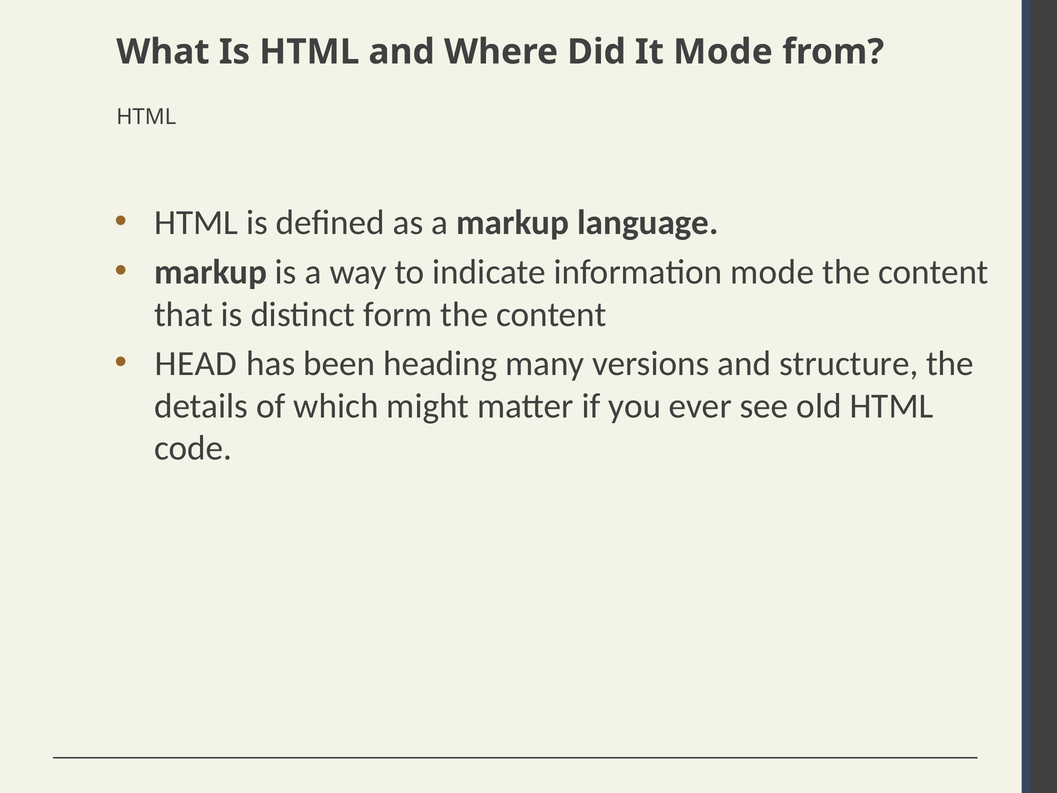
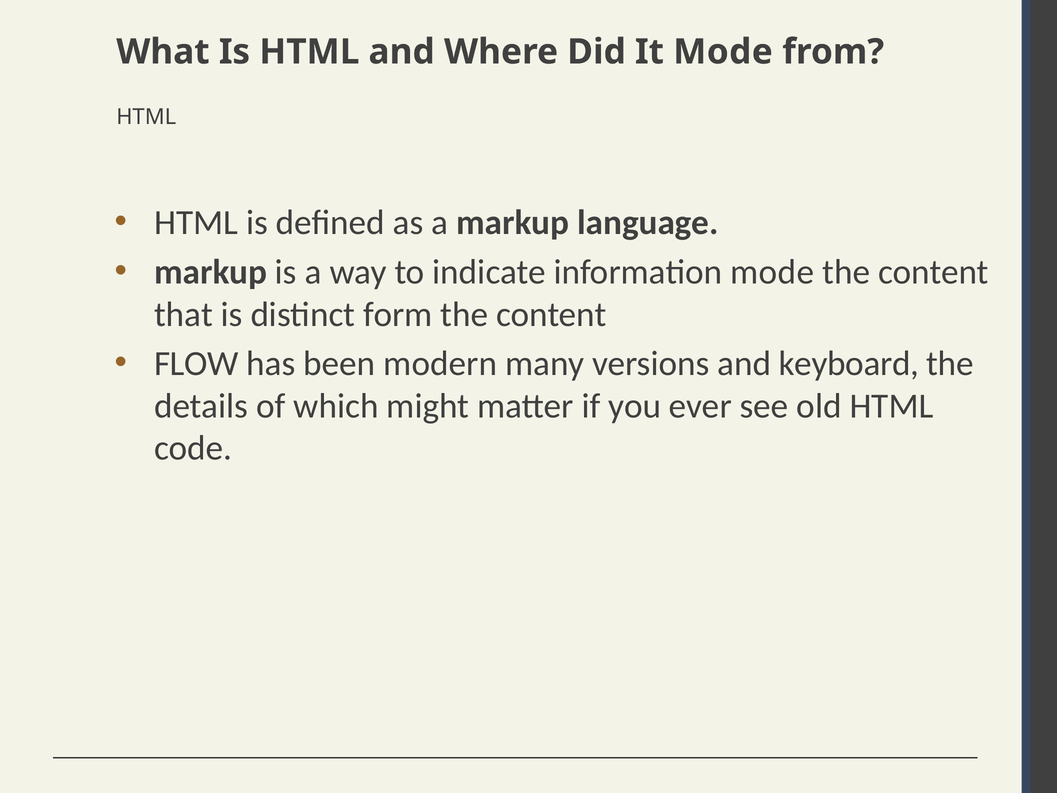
HEAD: HEAD -> FLOW
heading: heading -> modern
structure: structure -> keyboard
